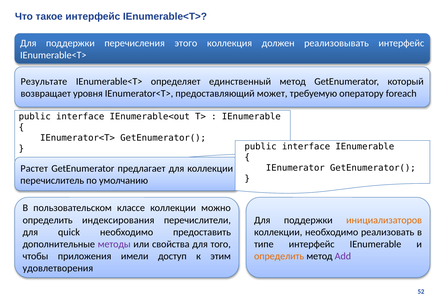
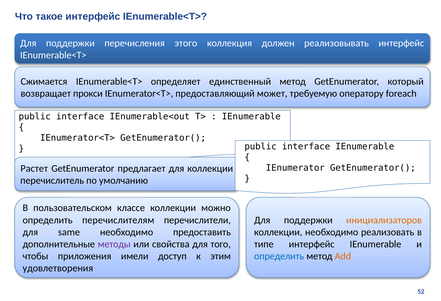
Результате: Результате -> Сжимается
уровня: уровня -> прокси
индексирования: индексирования -> перечислителям
quick: quick -> same
определить at (279, 256) colour: orange -> blue
Add colour: purple -> orange
